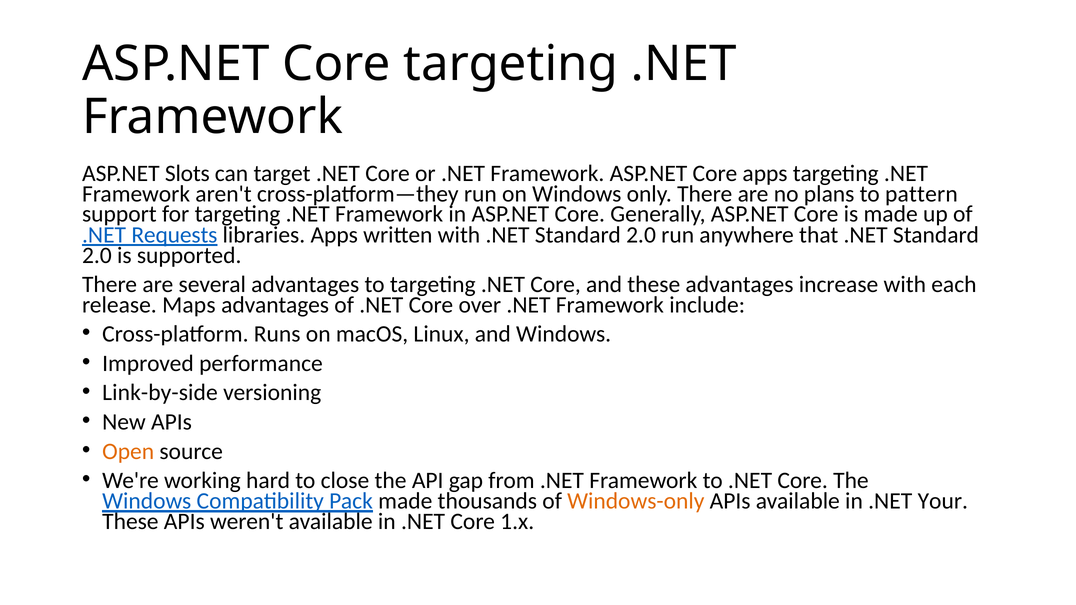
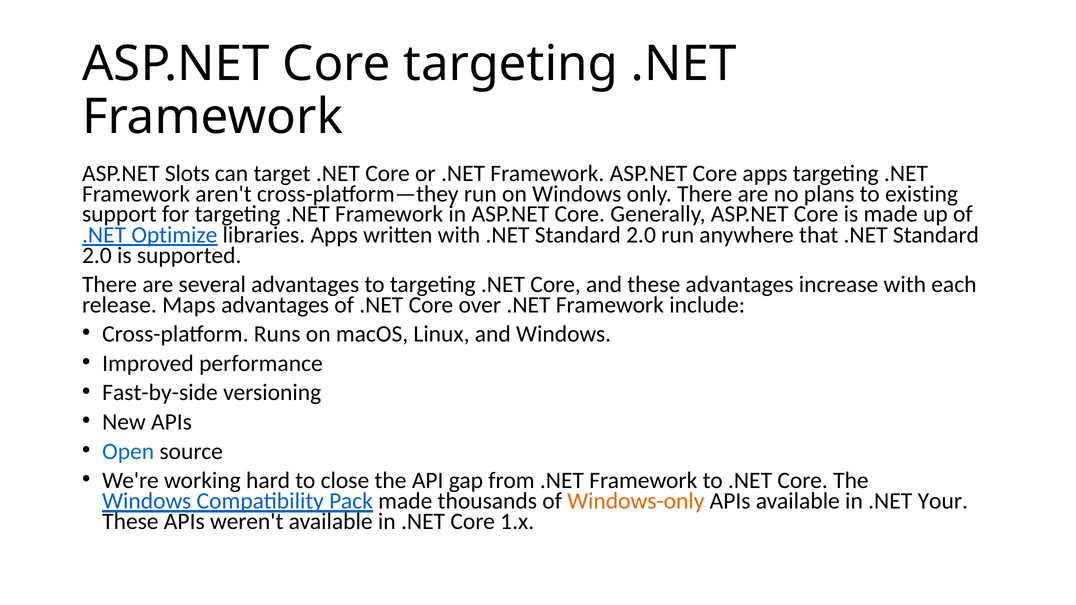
pattern: pattern -> existing
Requests: Requests -> Optimize
Link-by-side: Link-by-side -> Fast-by-side
Open colour: orange -> blue
